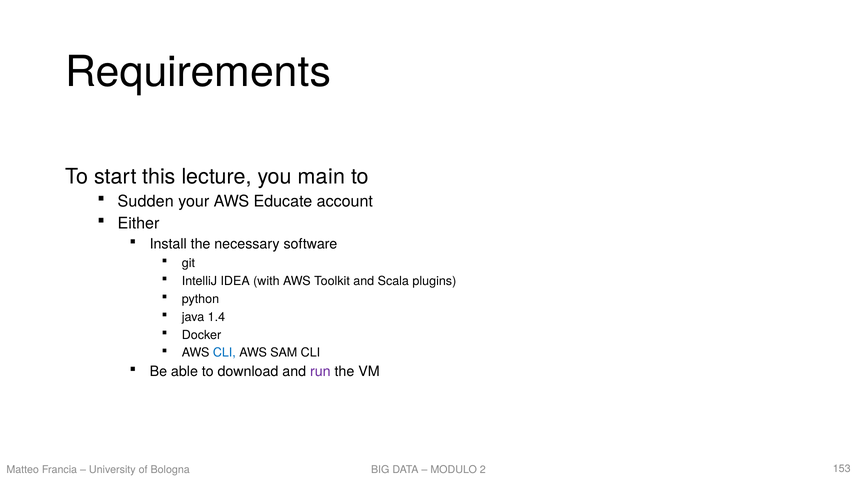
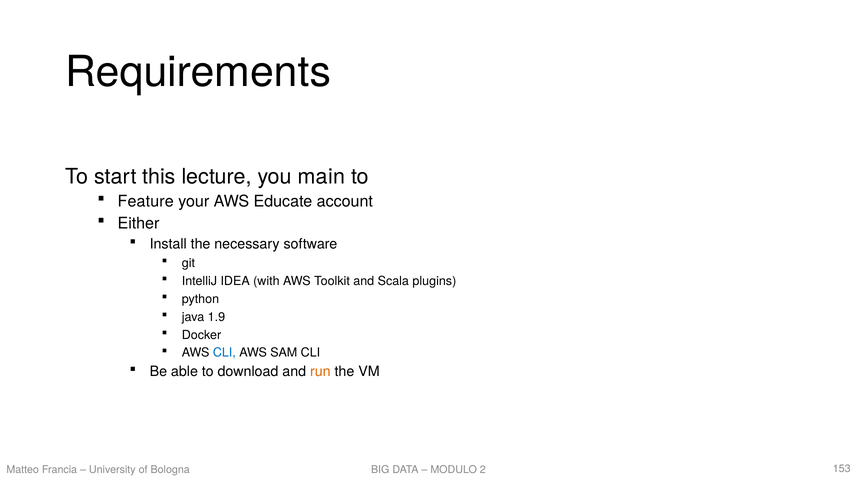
Sudden: Sudden -> Feature
1.4: 1.4 -> 1.9
run colour: purple -> orange
